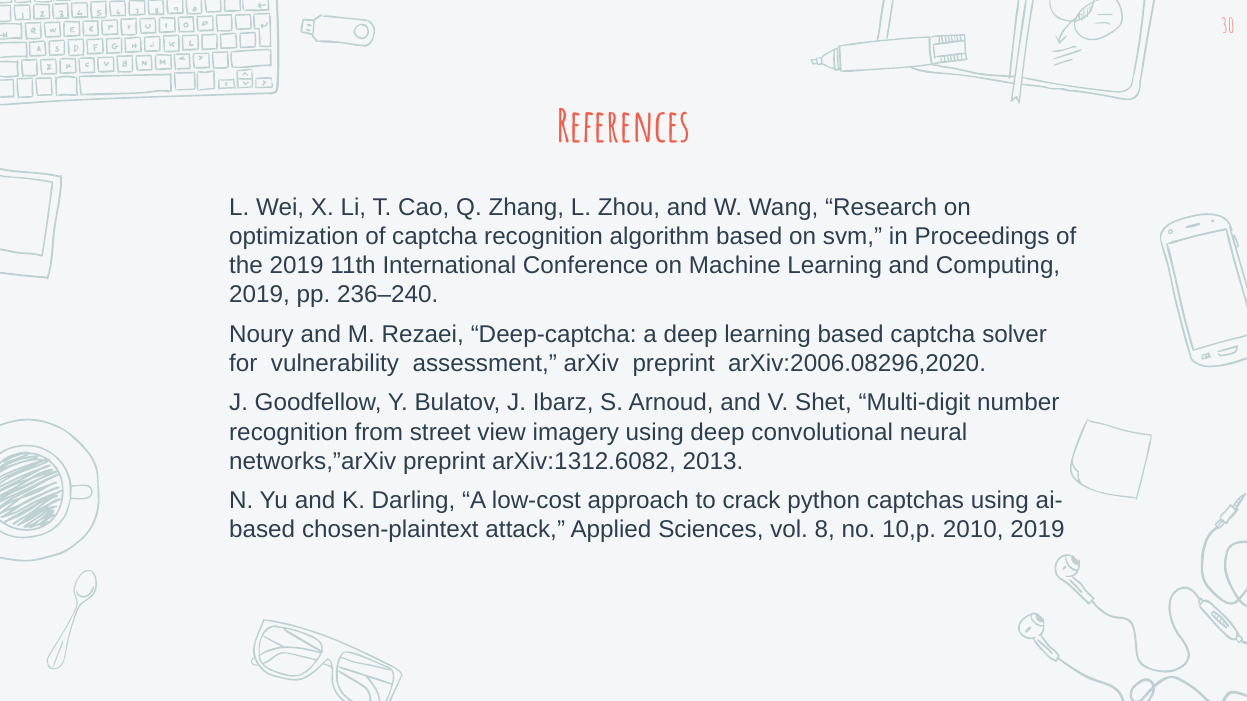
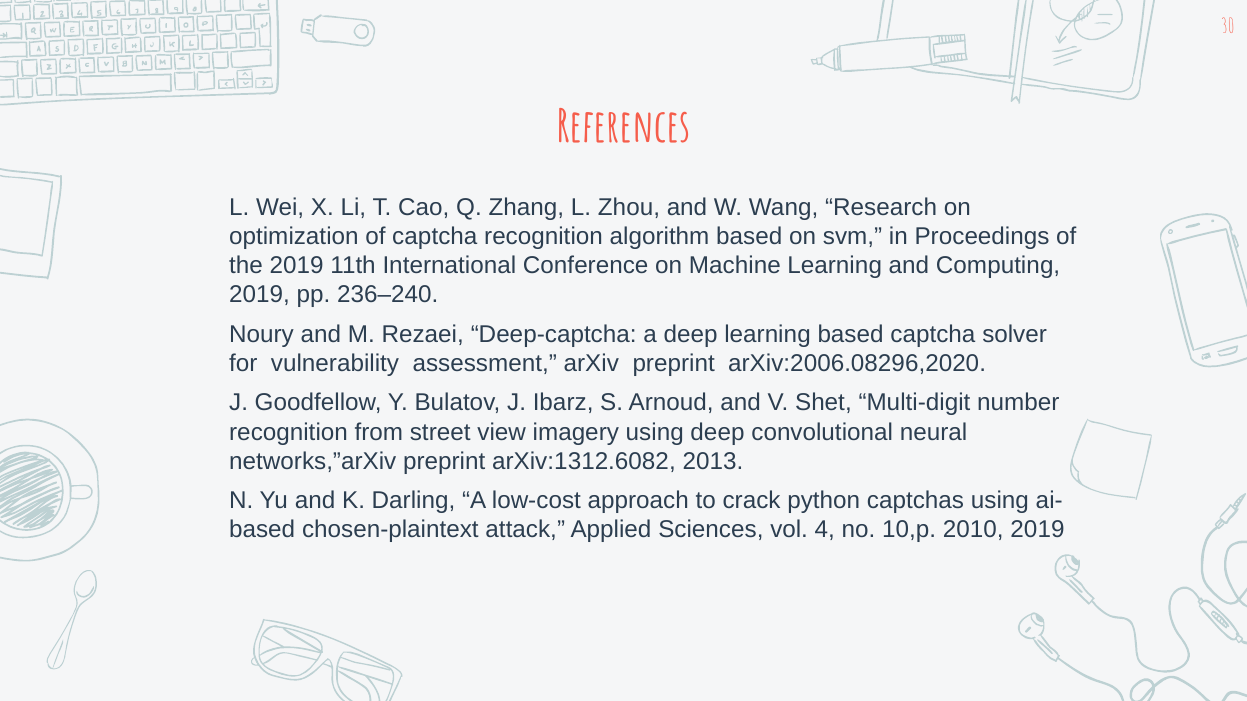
8: 8 -> 4
